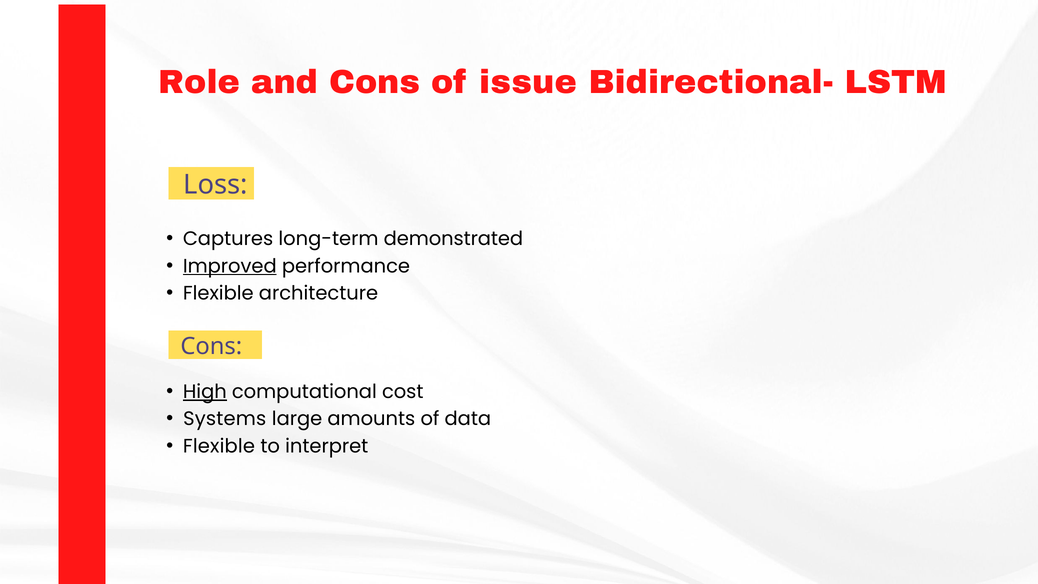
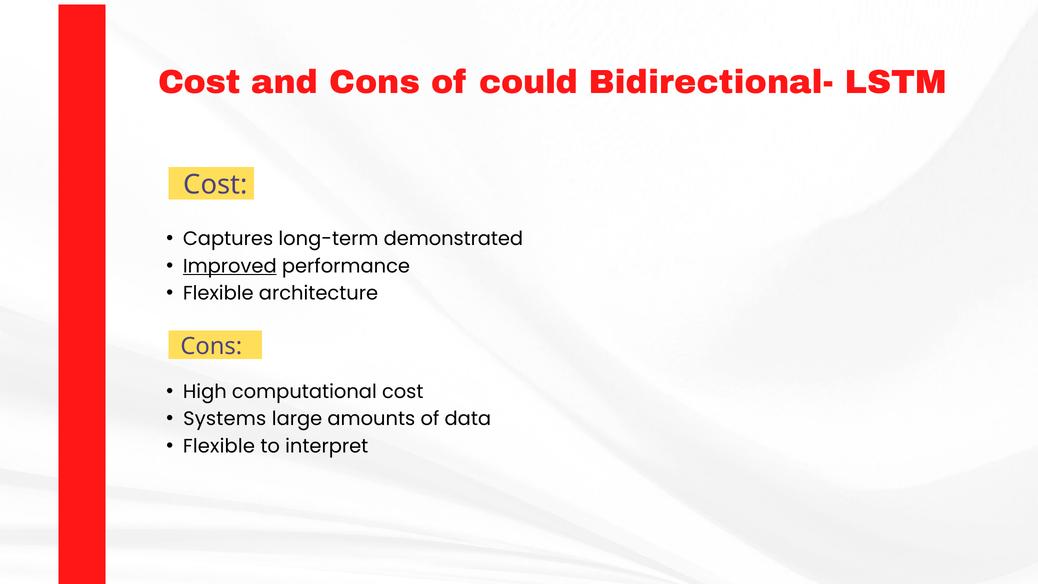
Role at (199, 82): Role -> Cost
issue: issue -> could
Loss at (215, 185): Loss -> Cost
High underline: present -> none
